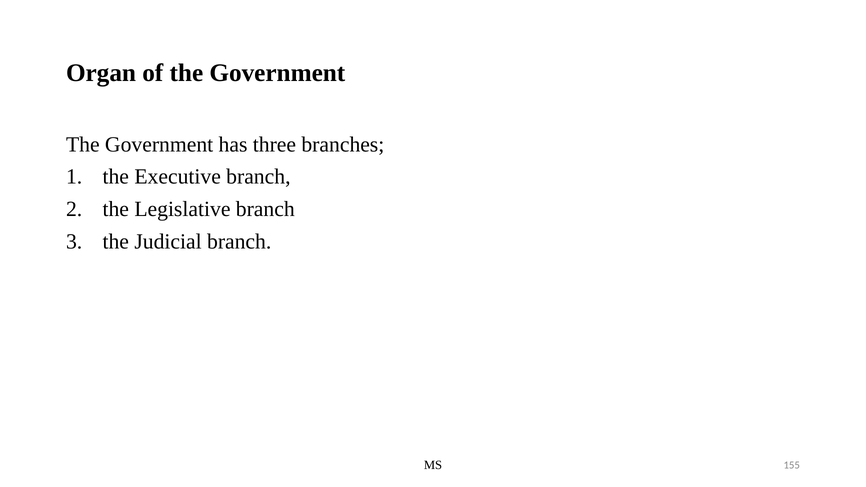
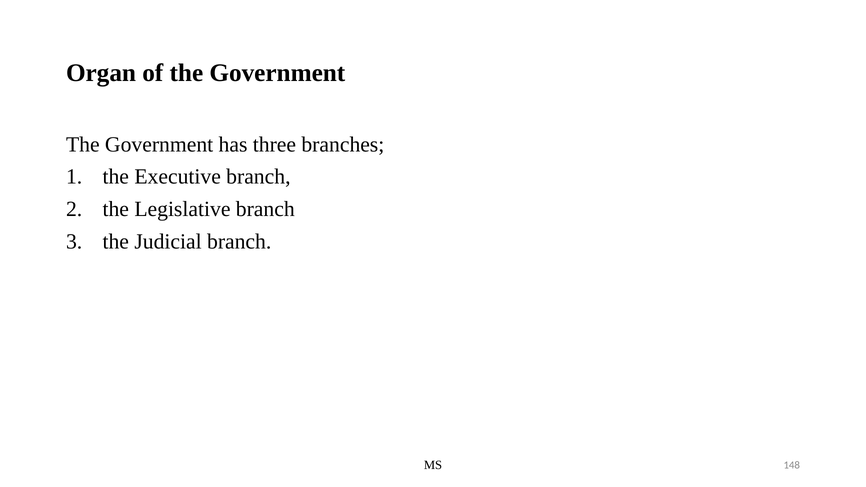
155: 155 -> 148
